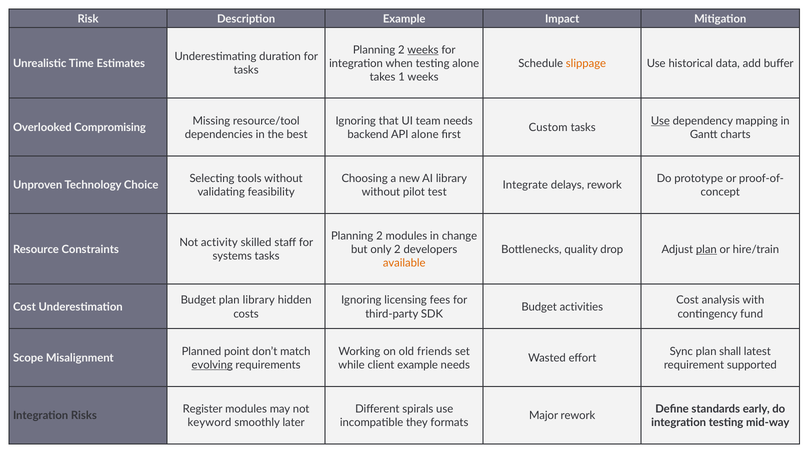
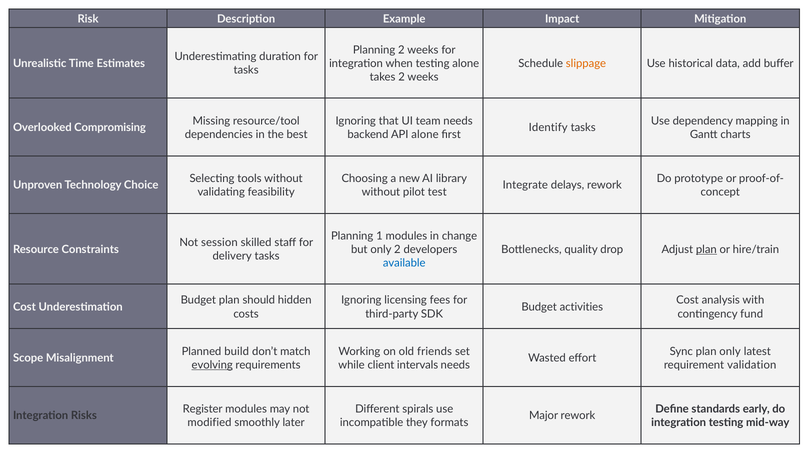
weeks at (423, 50) underline: present -> none
takes 1: 1 -> 2
Use at (660, 121) underline: present -> none
Custom: Custom -> Identify
2 at (379, 236): 2 -> 1
activity: activity -> session
systems: systems -> delivery
available colour: orange -> blue
plan library: library -> should
point: point -> build
plan shall: shall -> only
client example: example -> intervals
supported: supported -> validation
keyword: keyword -> modified
